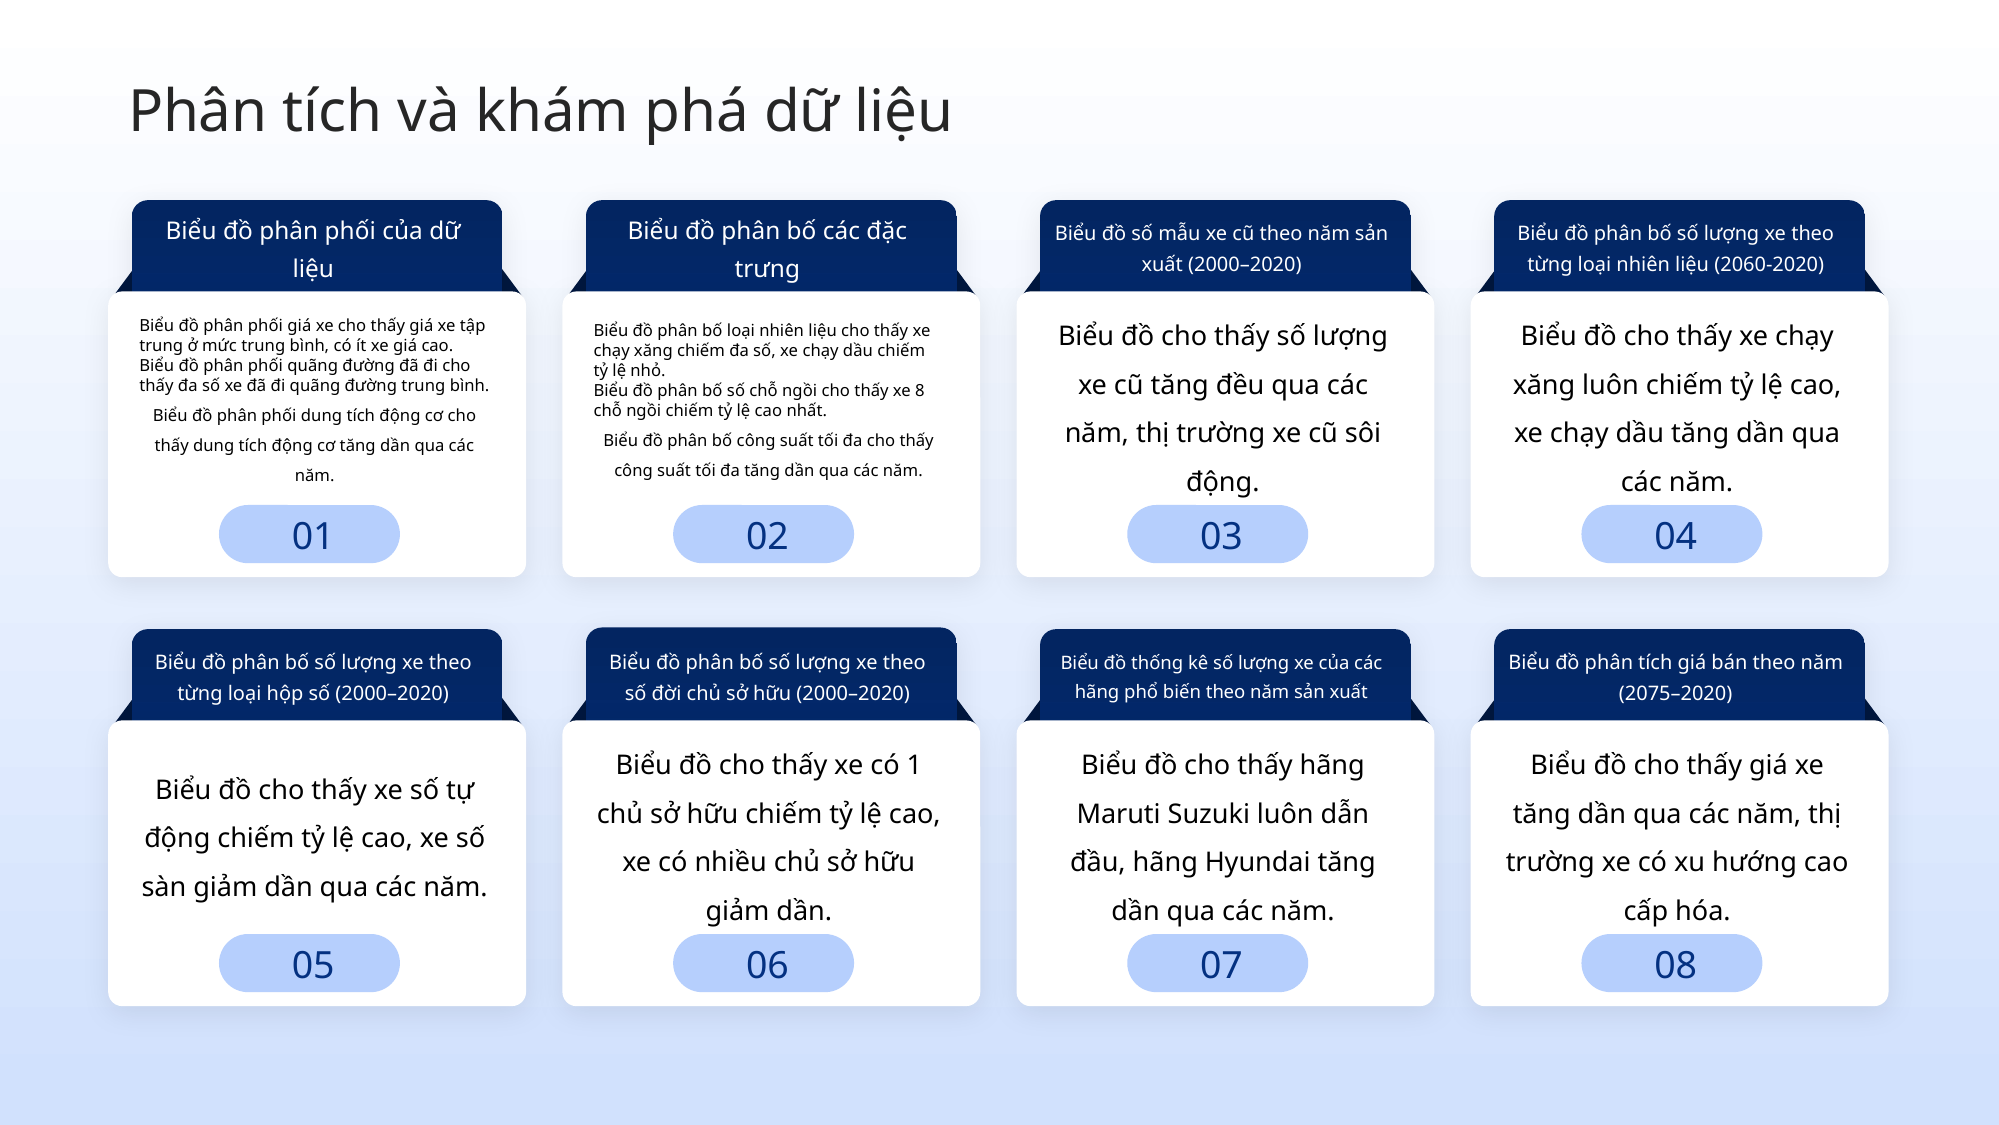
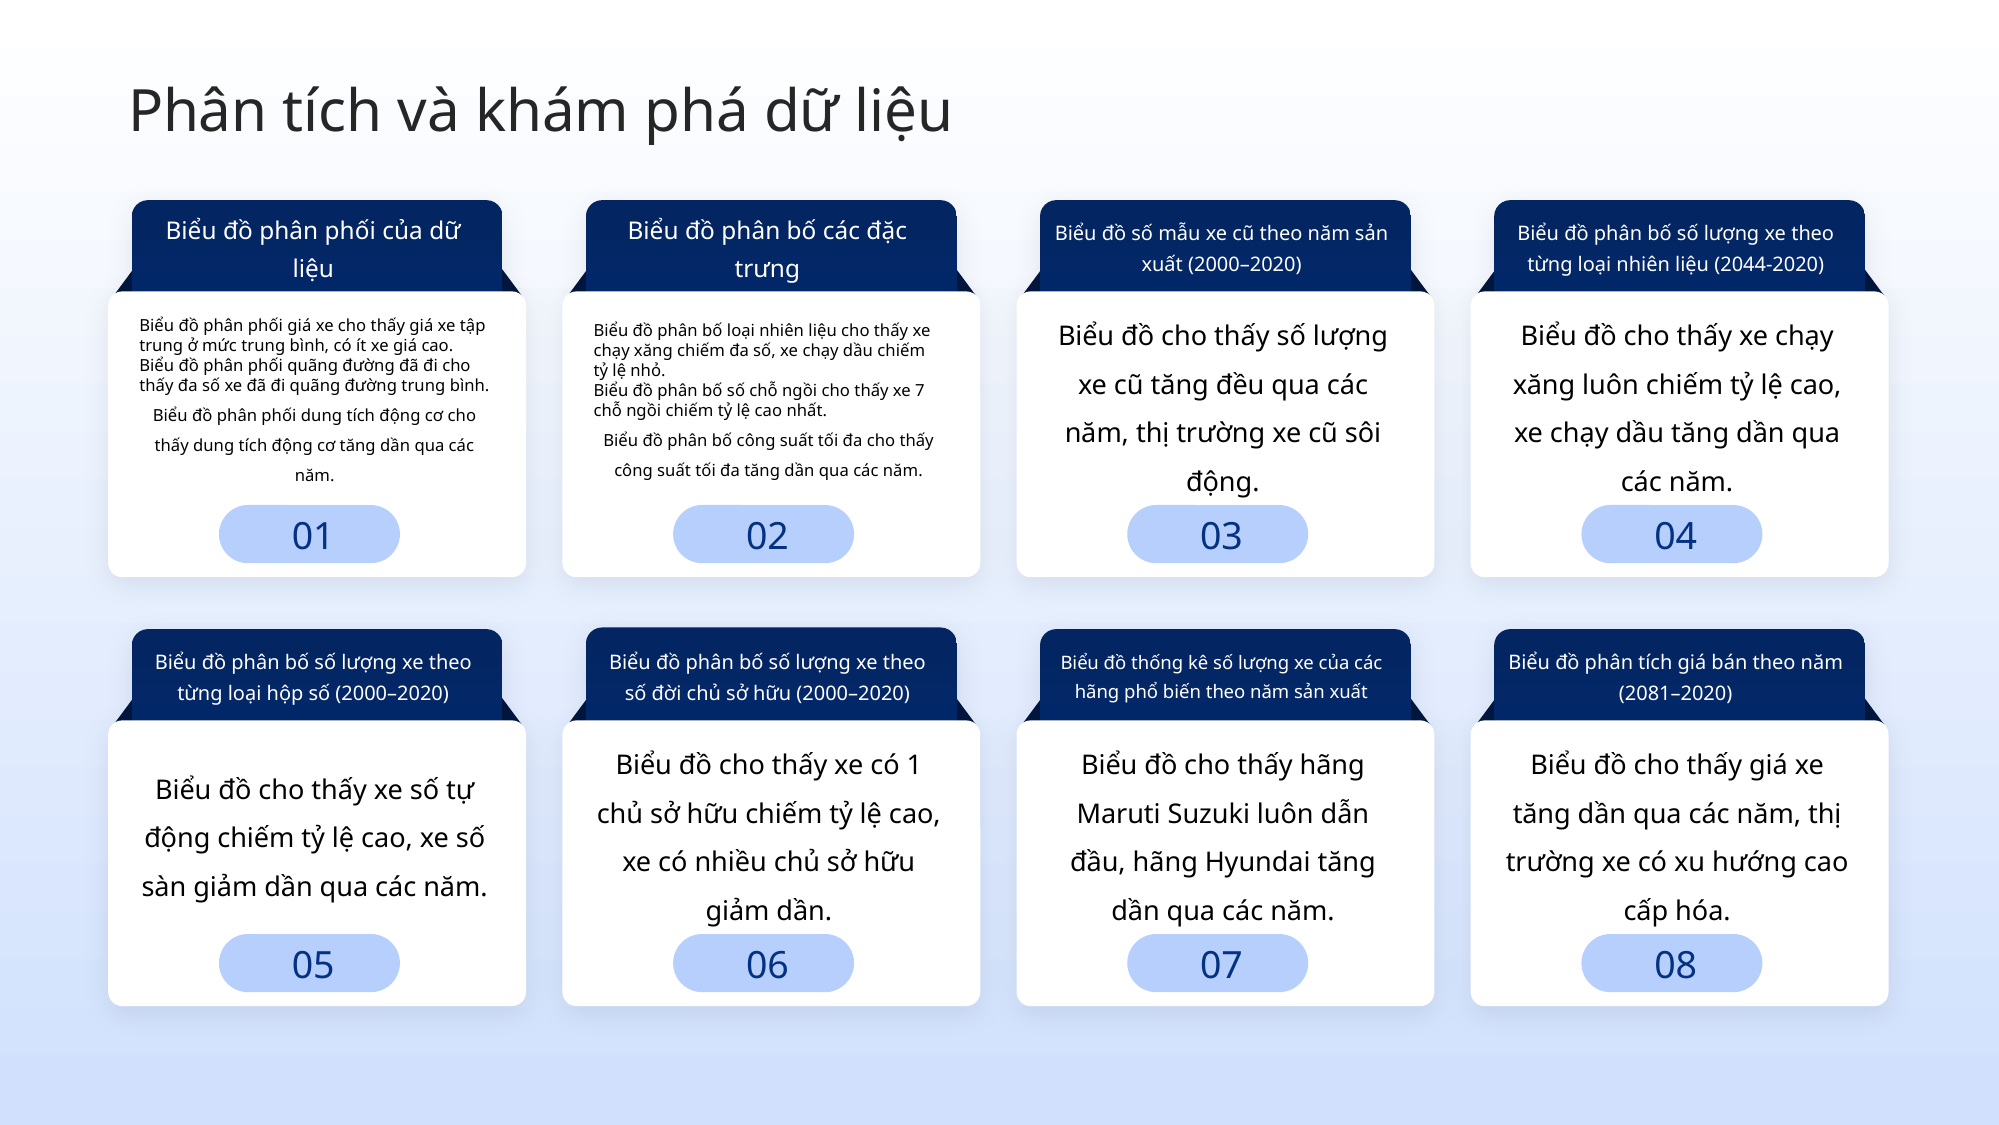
2060-2020: 2060-2020 -> 2044-2020
8: 8 -> 7
2075–2020: 2075–2020 -> 2081–2020
